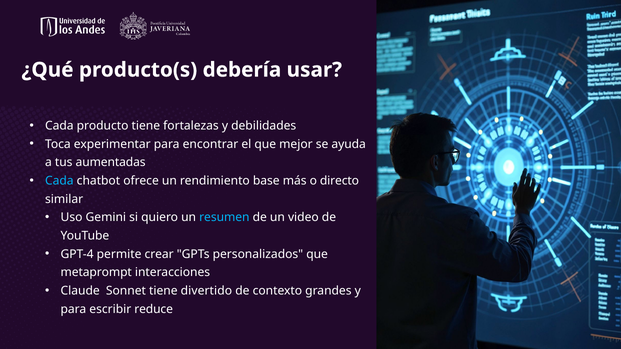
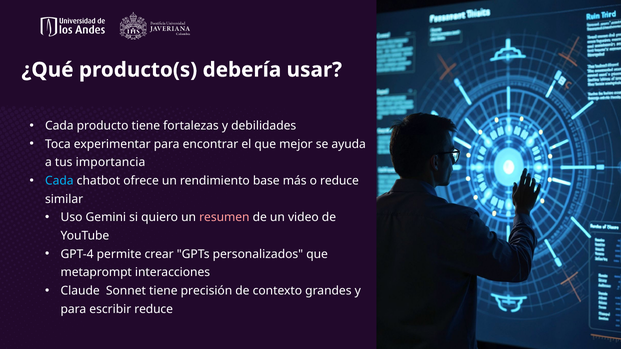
aumentadas: aumentadas -> importancia
o directo: directo -> reduce
resumen colour: light blue -> pink
divertido: divertido -> precisión
